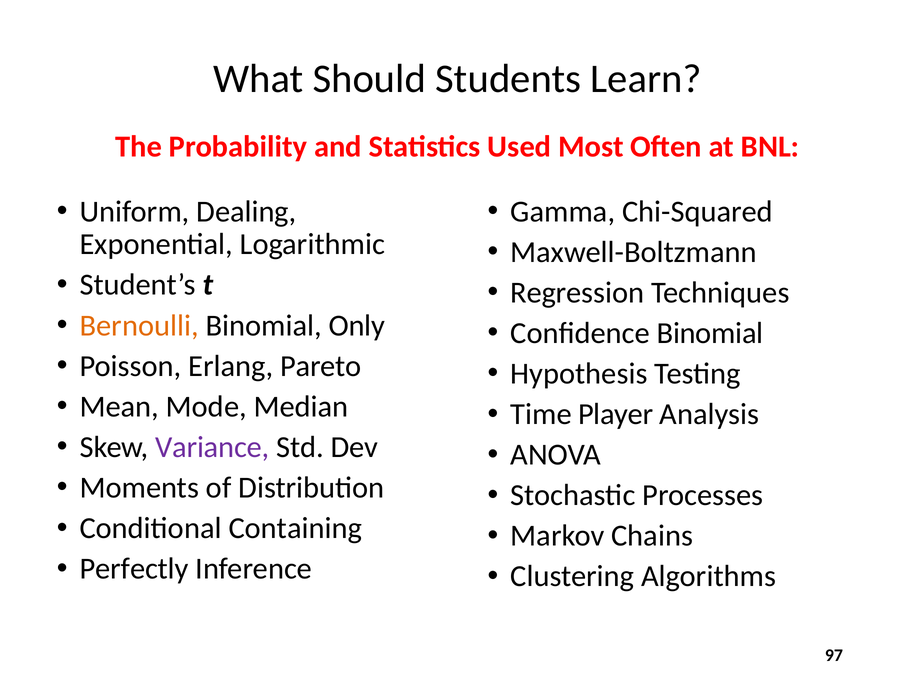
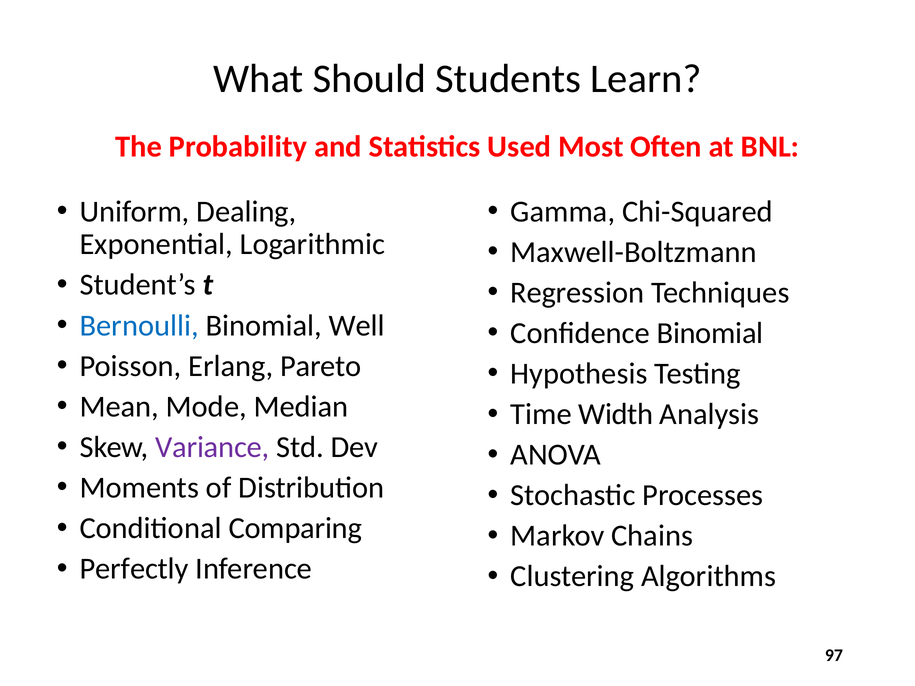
Bernoulli colour: orange -> blue
Only: Only -> Well
Player: Player -> Width
Containing: Containing -> Comparing
